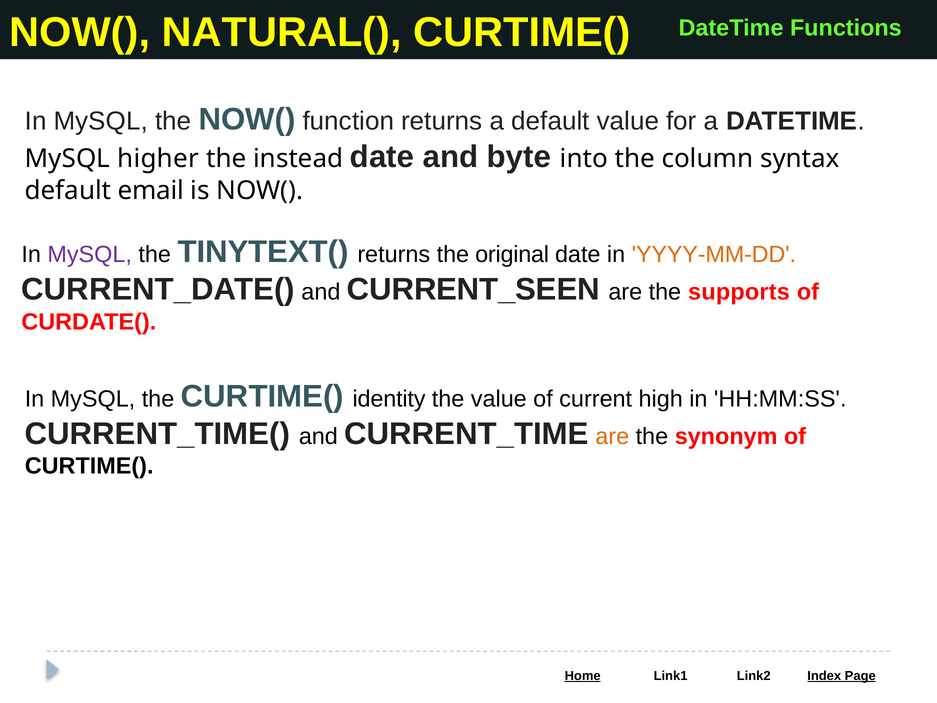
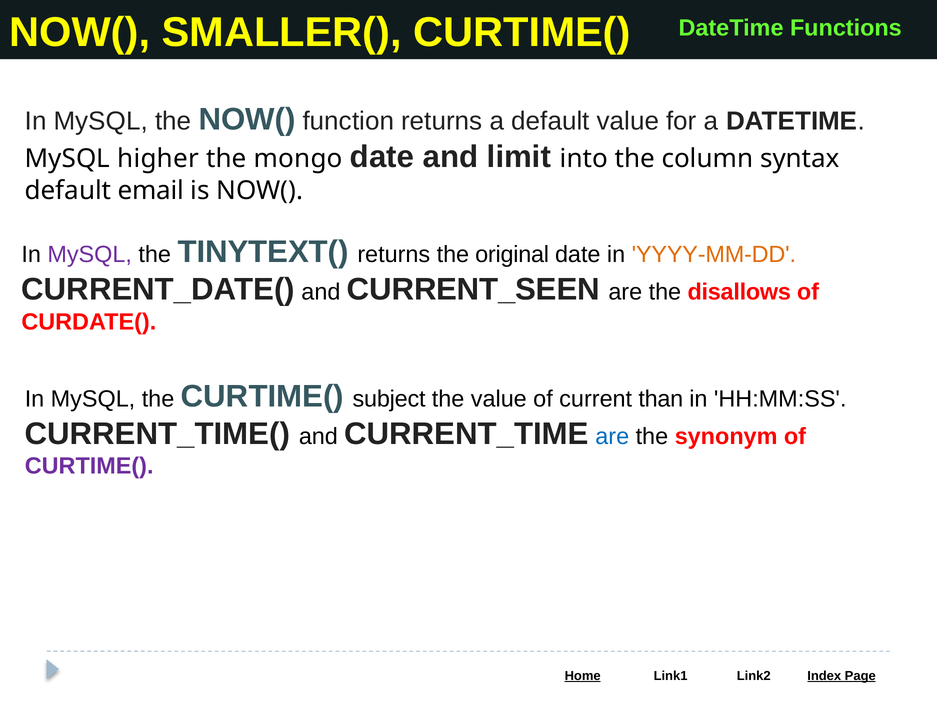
NATURAL(: NATURAL( -> SMALLER(
instead: instead -> mongo
byte: byte -> limit
supports: supports -> disallows
identity: identity -> subject
high: high -> than
are at (612, 436) colour: orange -> blue
CURTIME( at (89, 466) colour: black -> purple
